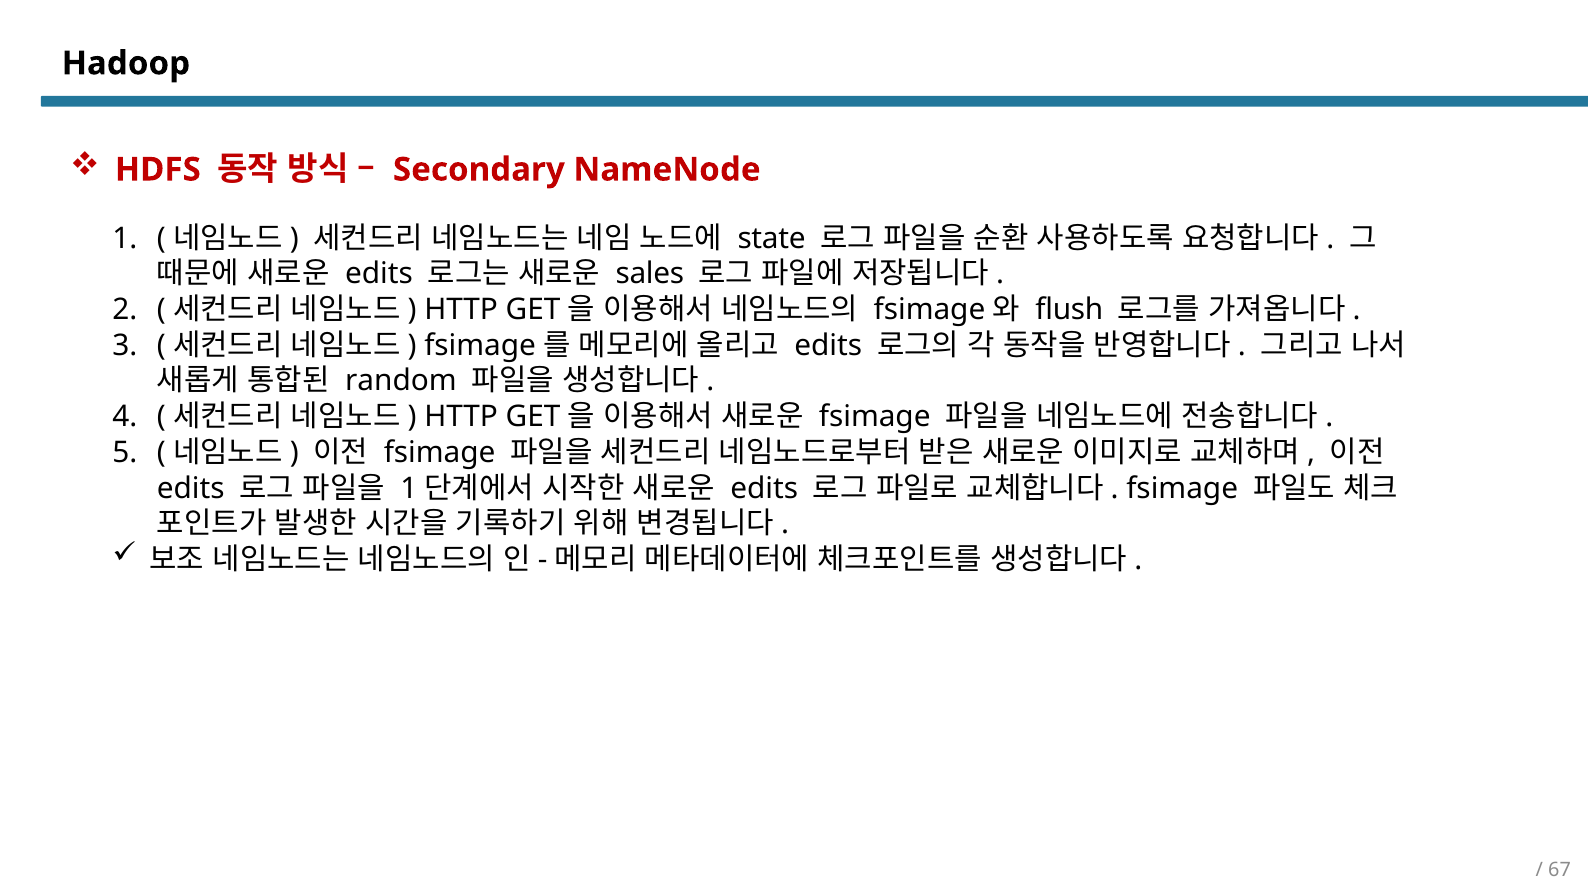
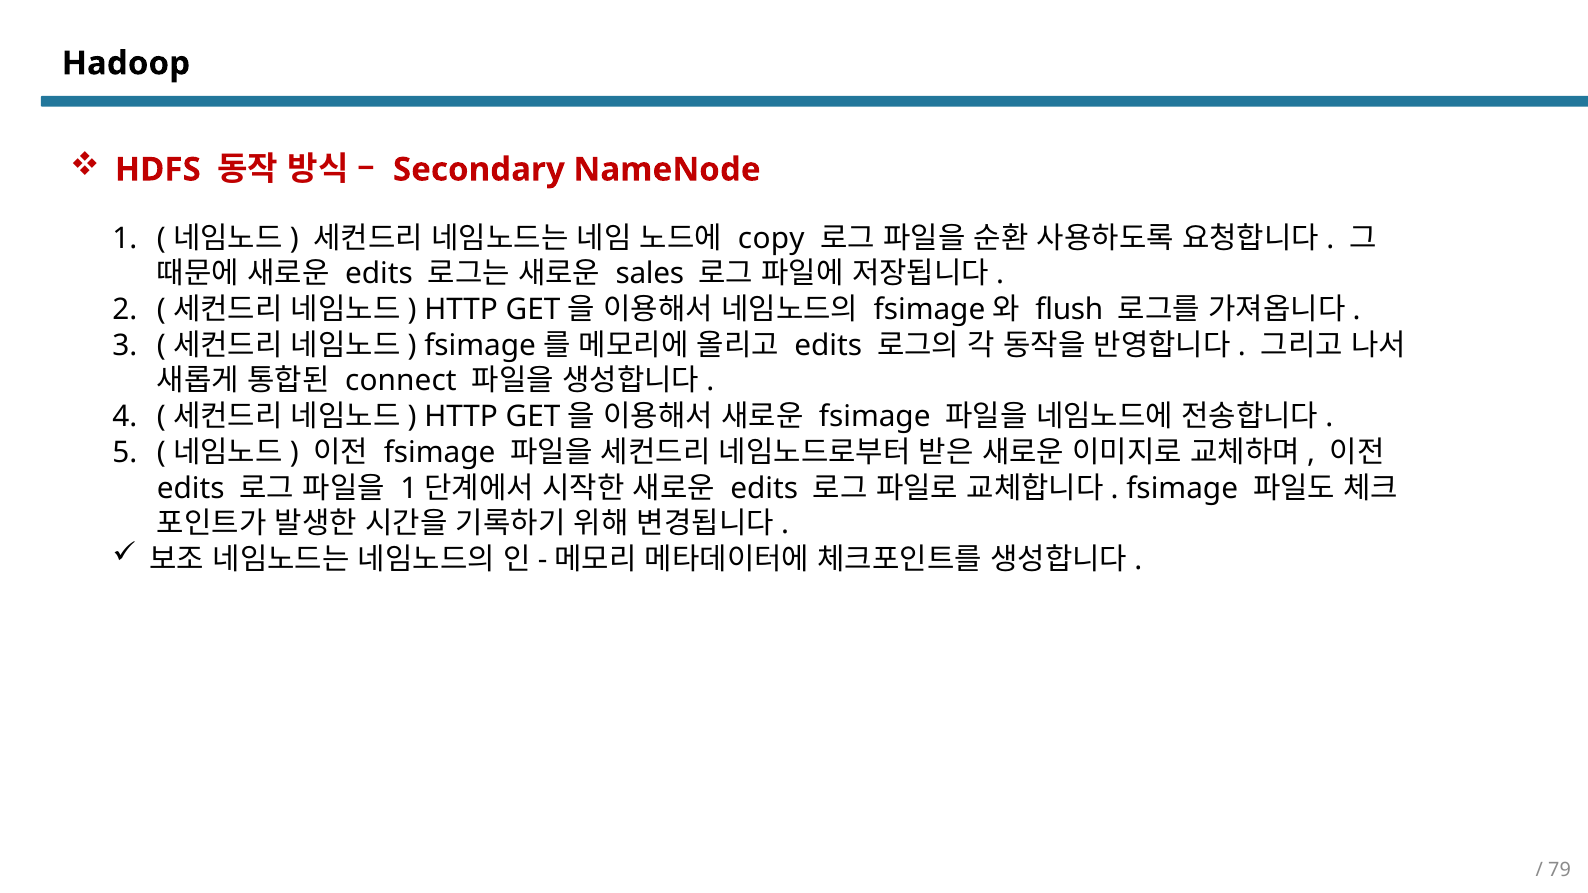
state: state -> copy
random: random -> connect
67: 67 -> 79
